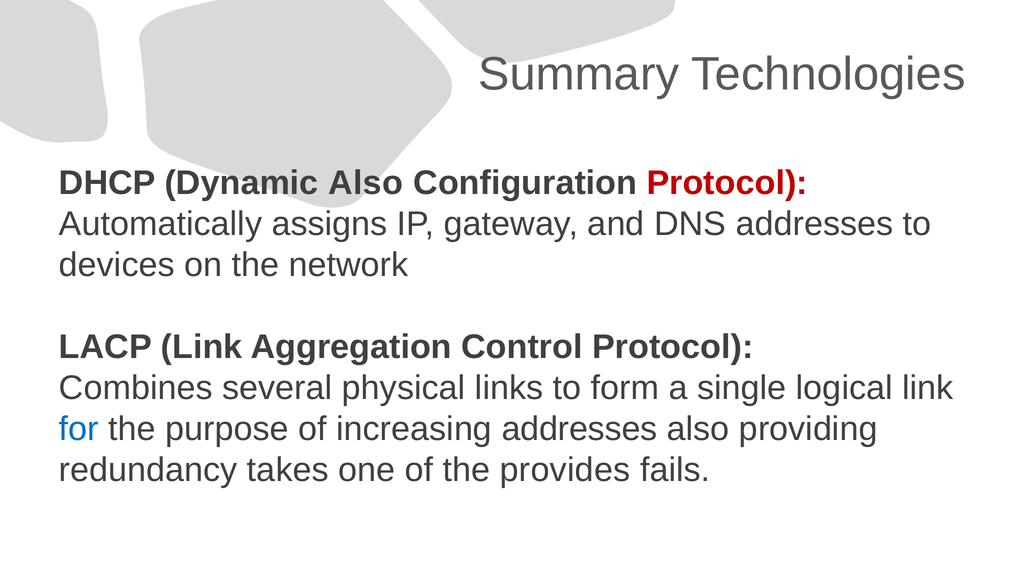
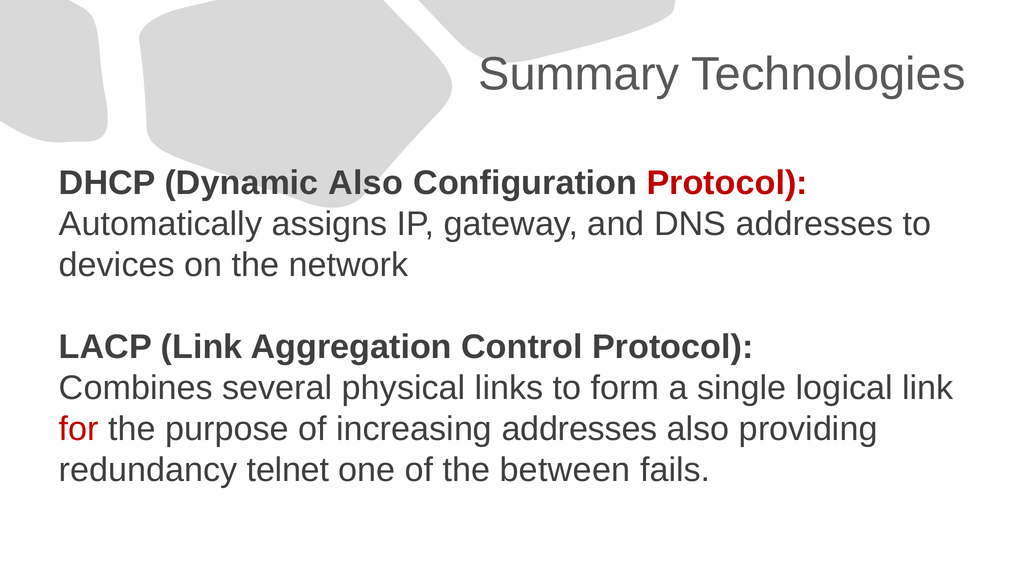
for colour: blue -> red
takes: takes -> telnet
provides: provides -> between
